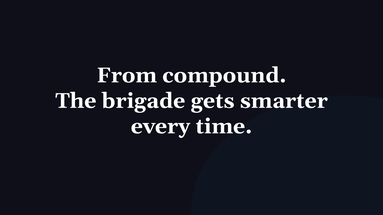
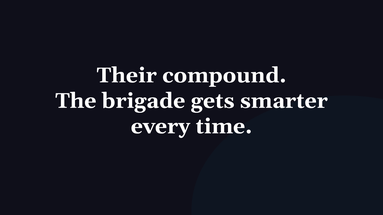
From: From -> Their
